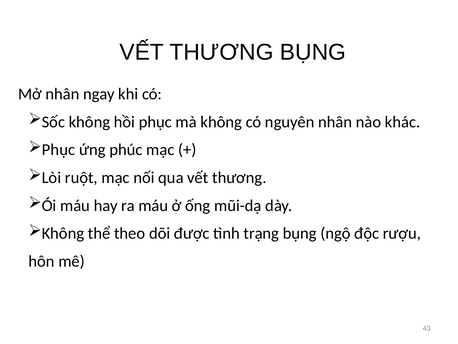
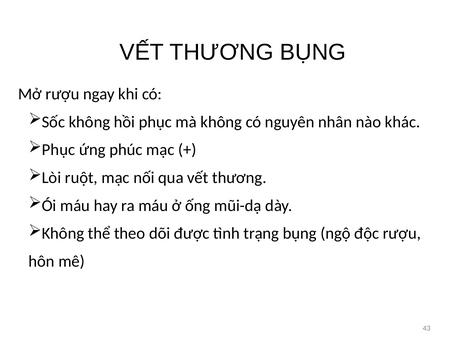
Mở nhân: nhân -> rượu
